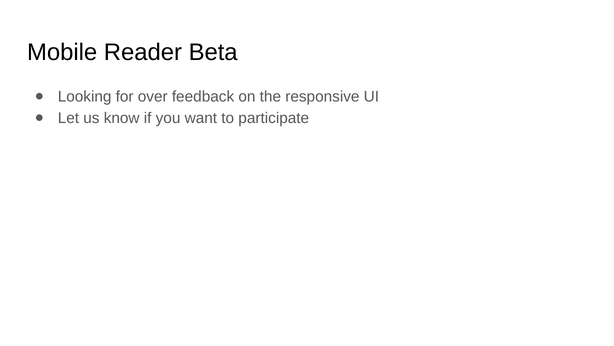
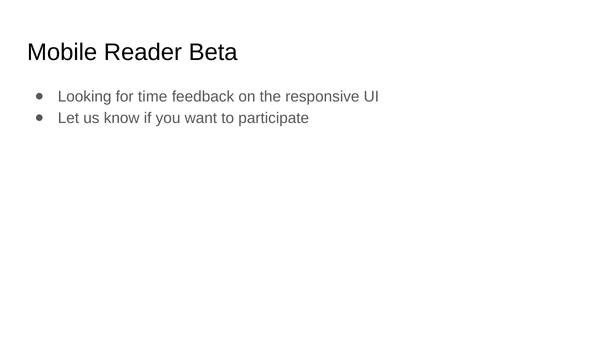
over: over -> time
